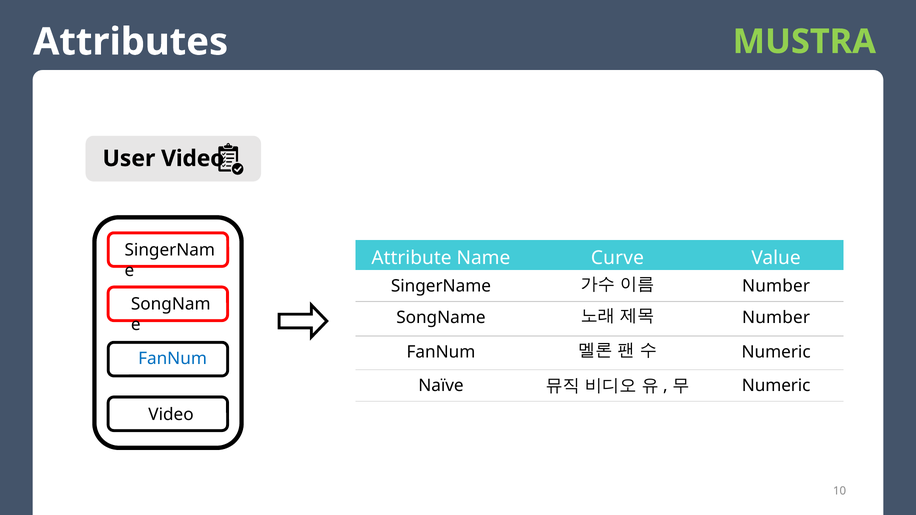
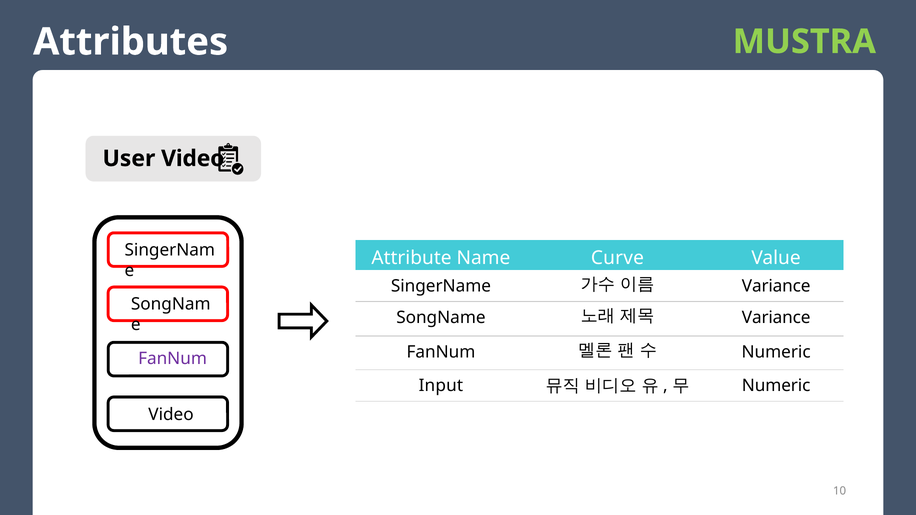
Number at (776, 286): Number -> Variance
Number at (776, 318): Number -> Variance
FanNum at (173, 359) colour: blue -> purple
Naïve: Naïve -> Input
